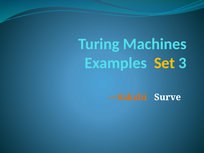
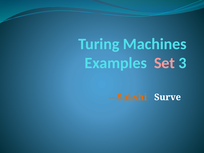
Set colour: yellow -> pink
